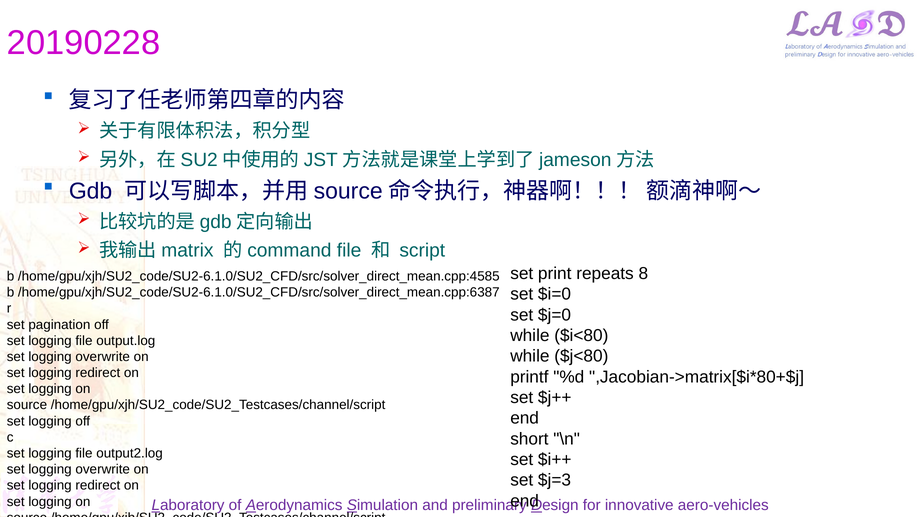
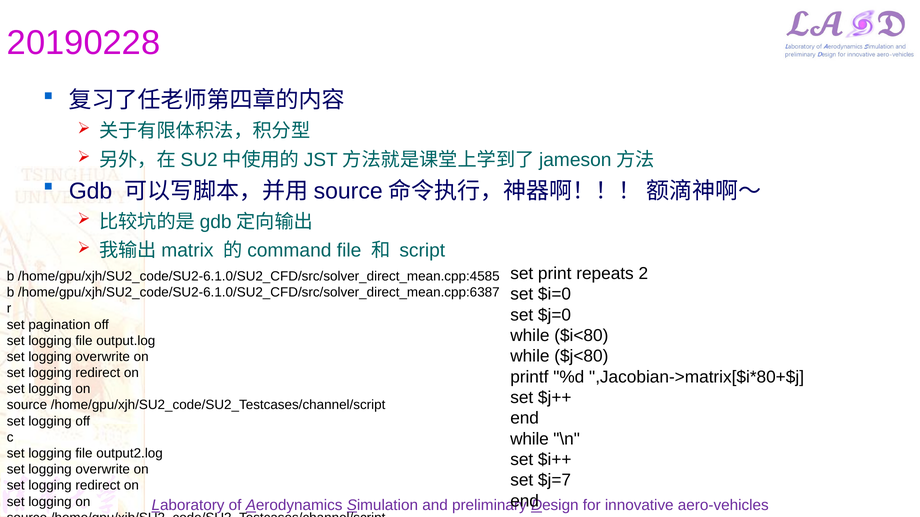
8: 8 -> 2
short at (529, 439): short -> while
$j=3: $j=3 -> $j=7
